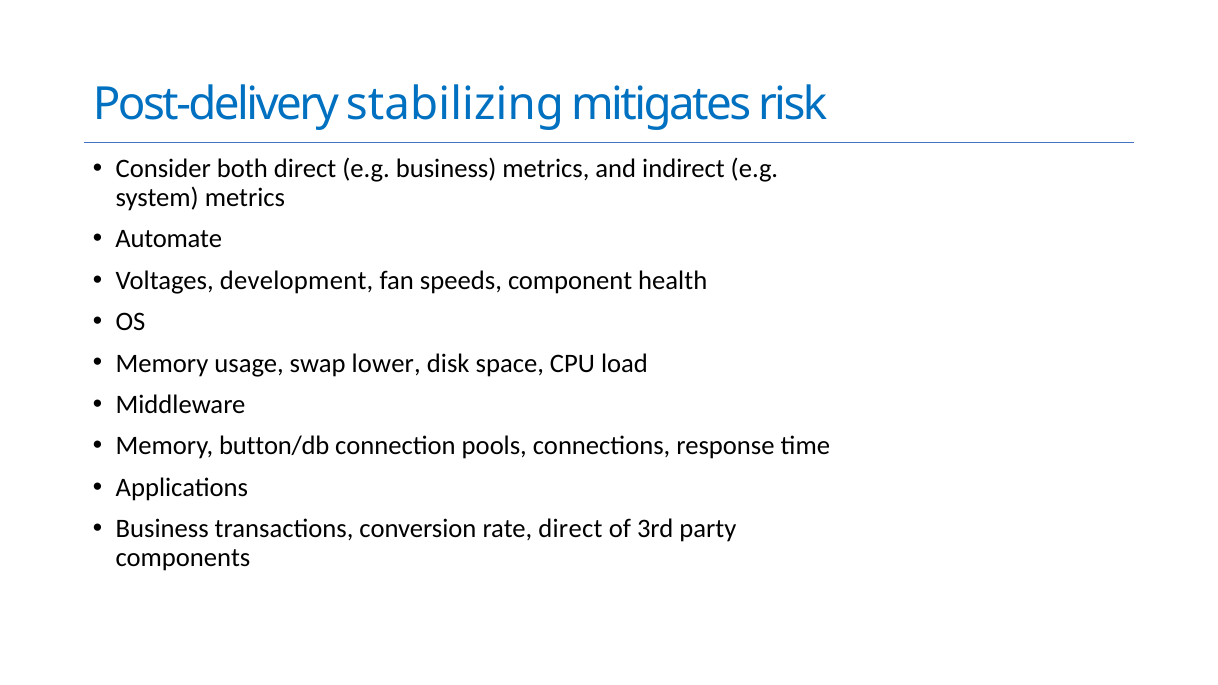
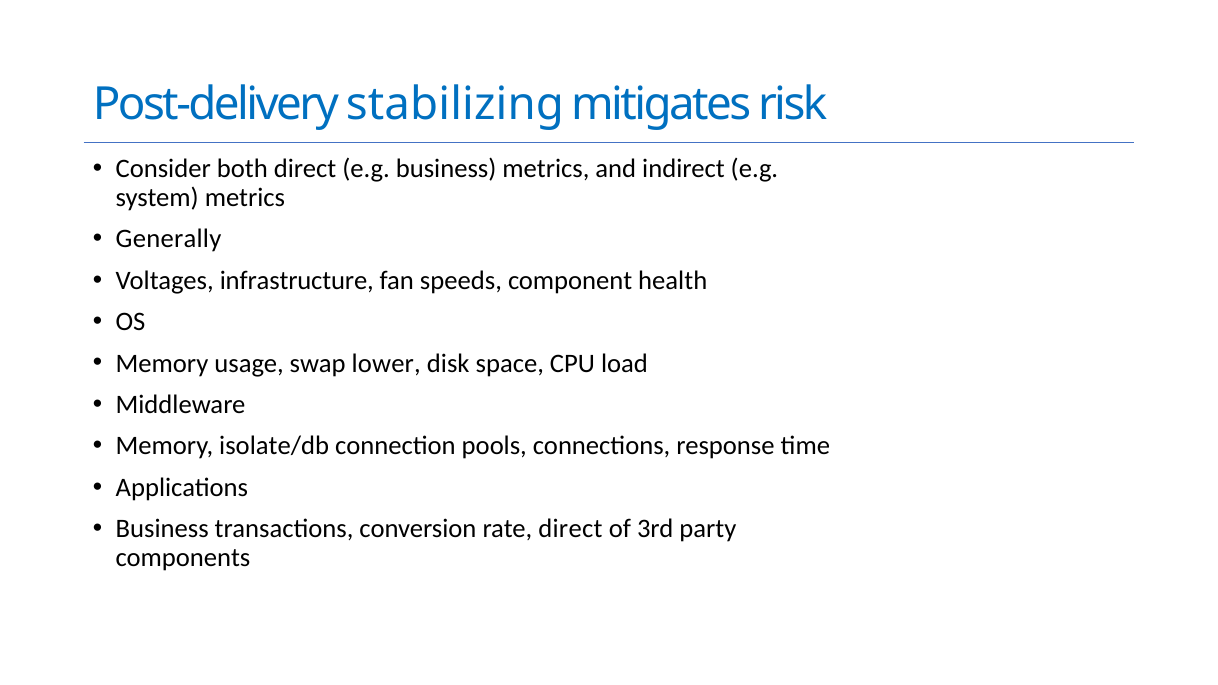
Automate: Automate -> Generally
development: development -> infrastructure
button/db: button/db -> isolate/db
